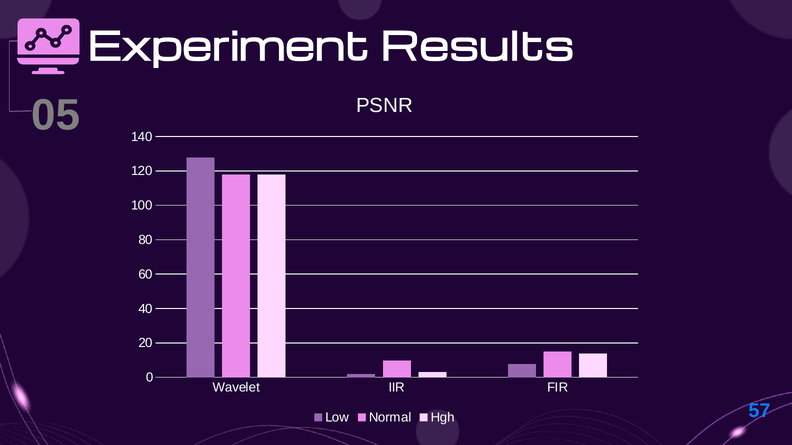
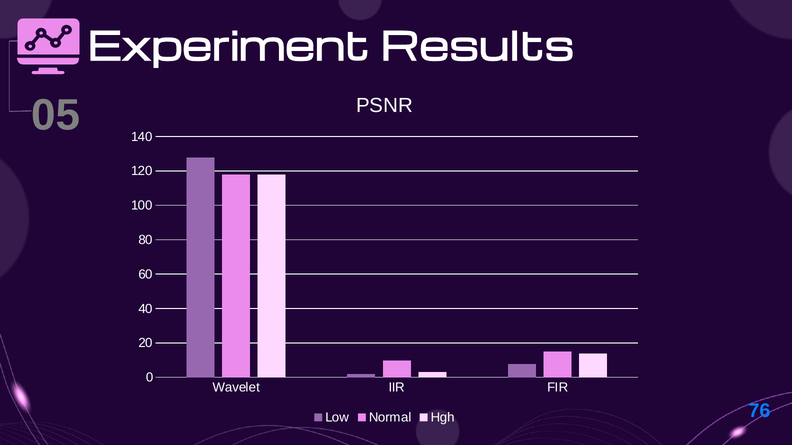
57: 57 -> 76
